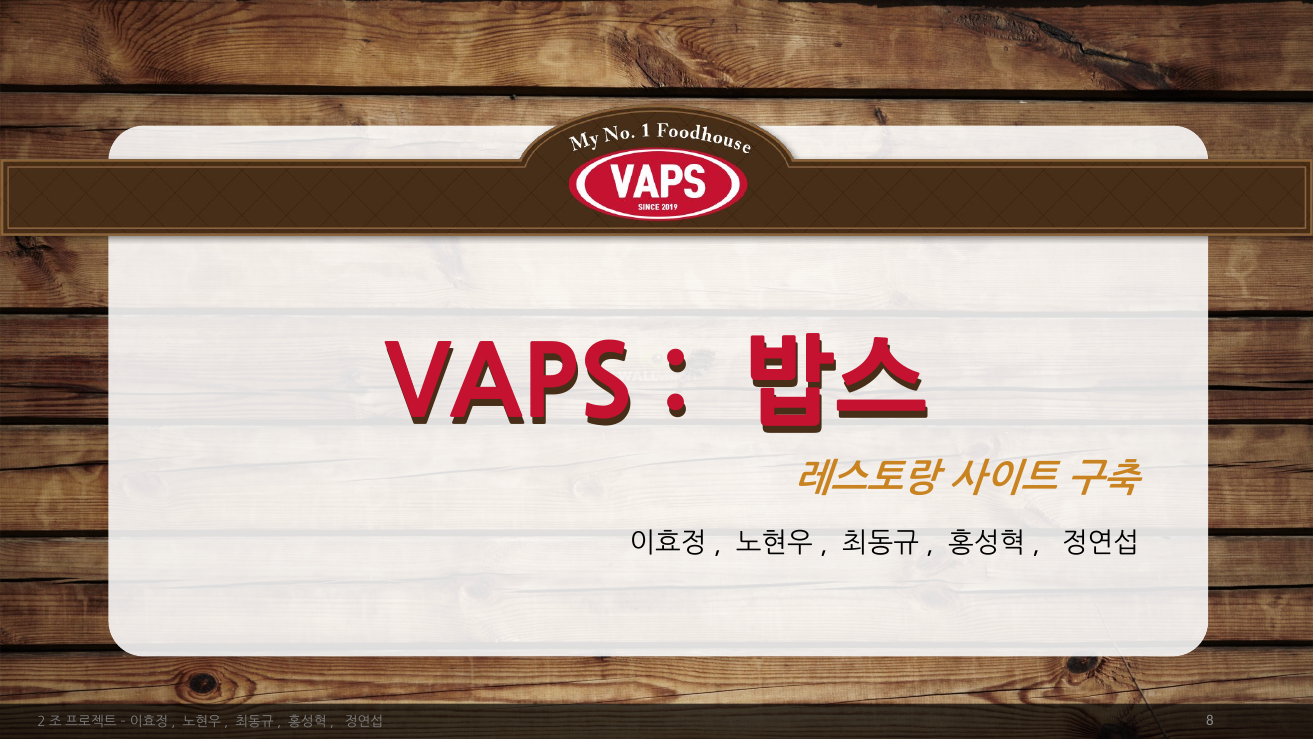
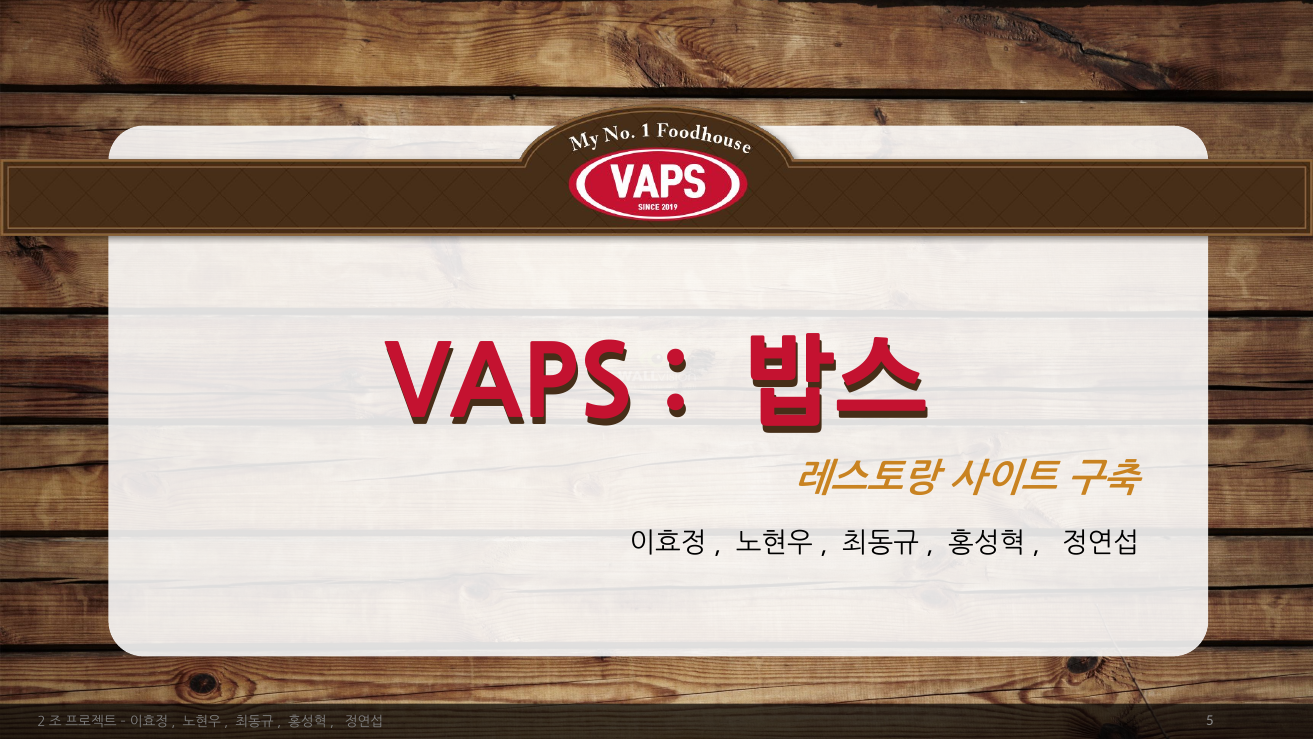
8: 8 -> 5
